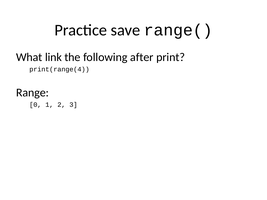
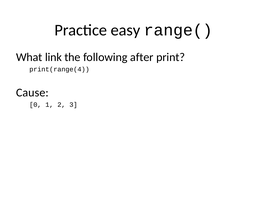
save: save -> easy
Range: Range -> Cause
